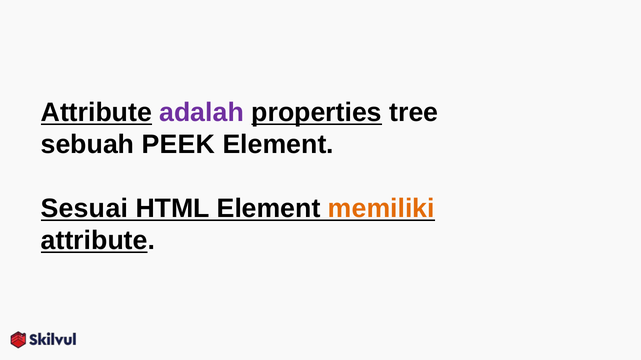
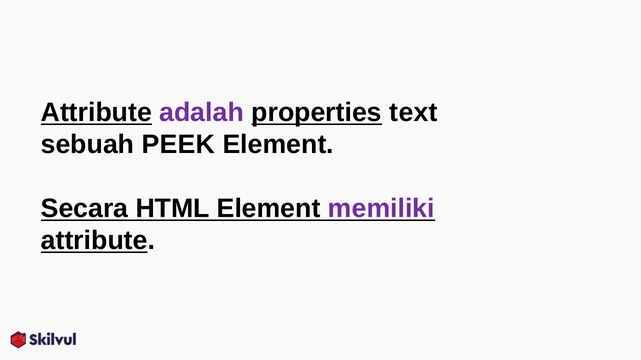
tree: tree -> text
Sesuai: Sesuai -> Secara
memiliki colour: orange -> purple
